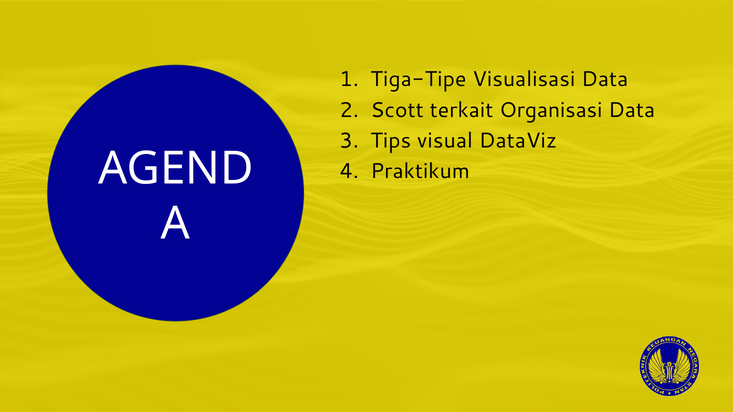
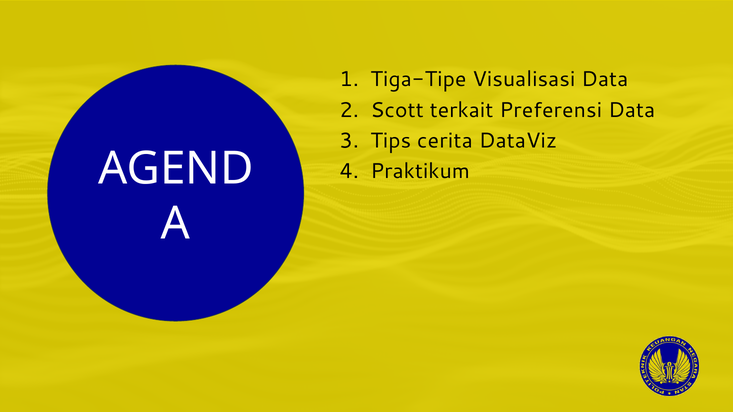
Organisasi: Organisasi -> Preferensi
visual: visual -> cerita
